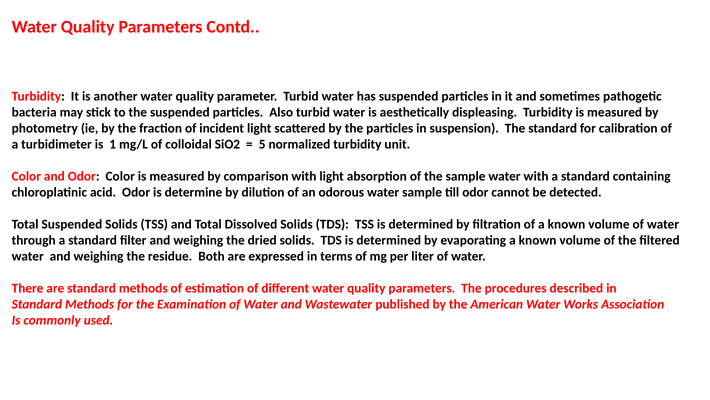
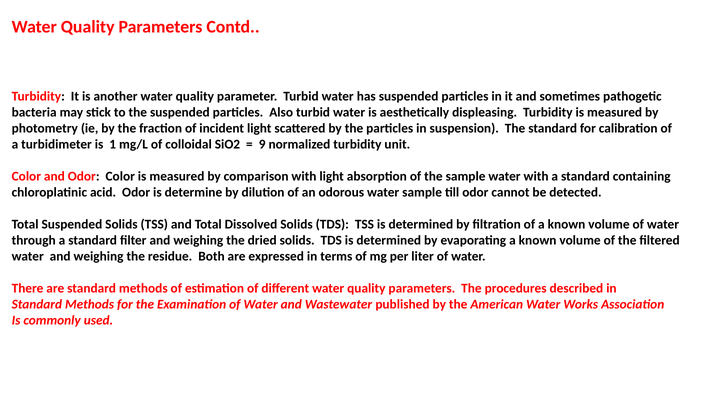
5: 5 -> 9
